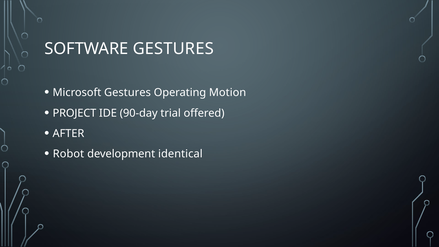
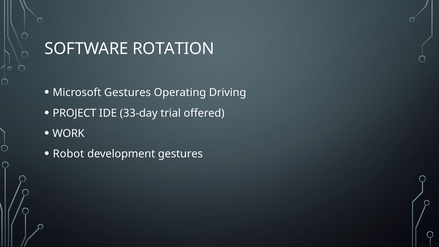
SOFTWARE GESTURES: GESTURES -> ROTATION
Motion: Motion -> Driving
90-day: 90-day -> 33-day
AFTER: AFTER -> WORK
development identical: identical -> gestures
